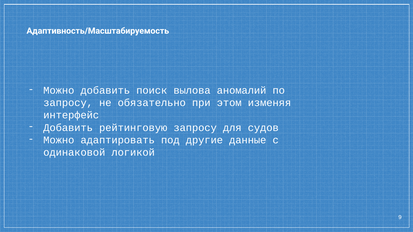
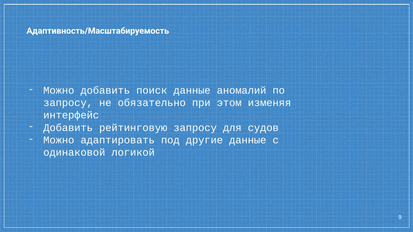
поиск вылова: вылова -> данные
